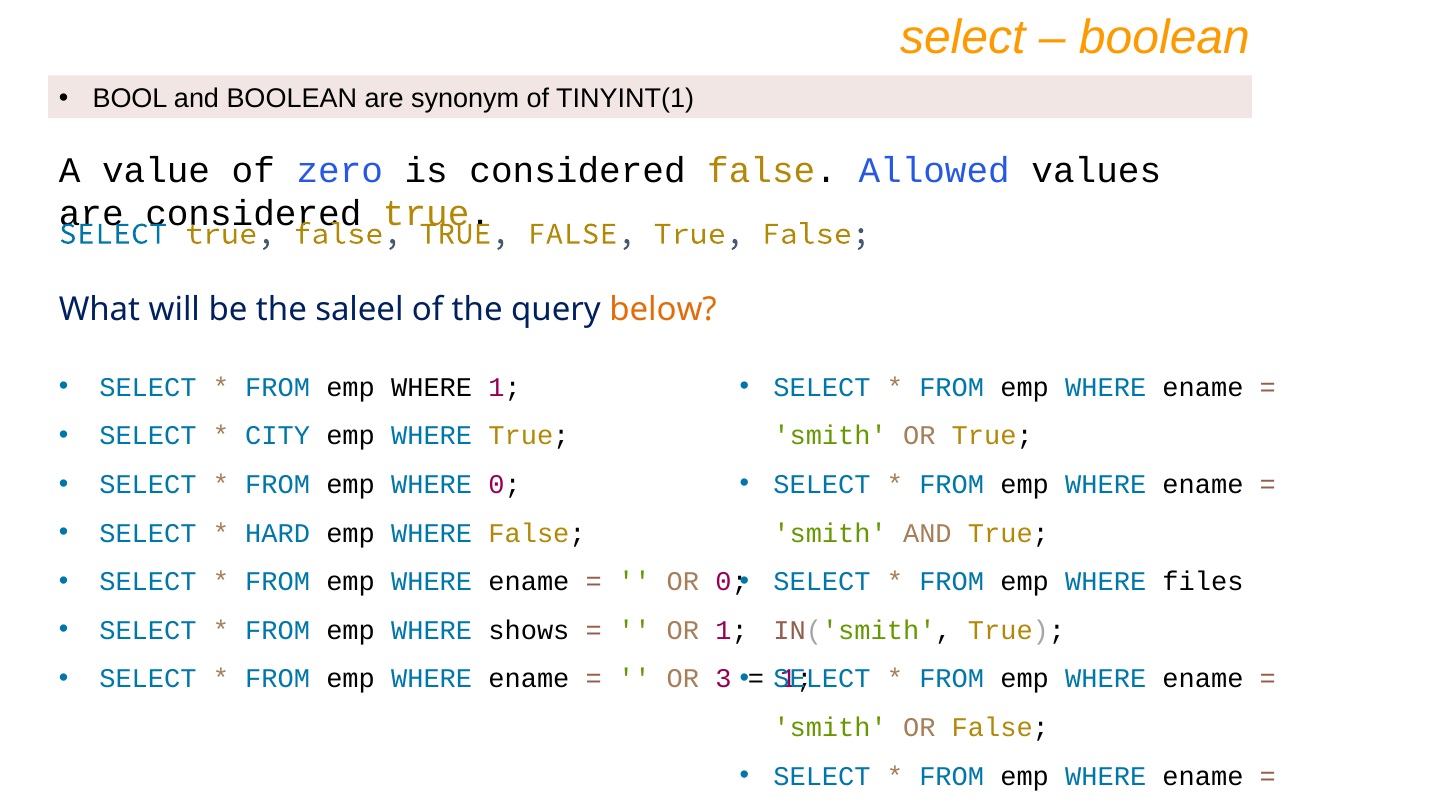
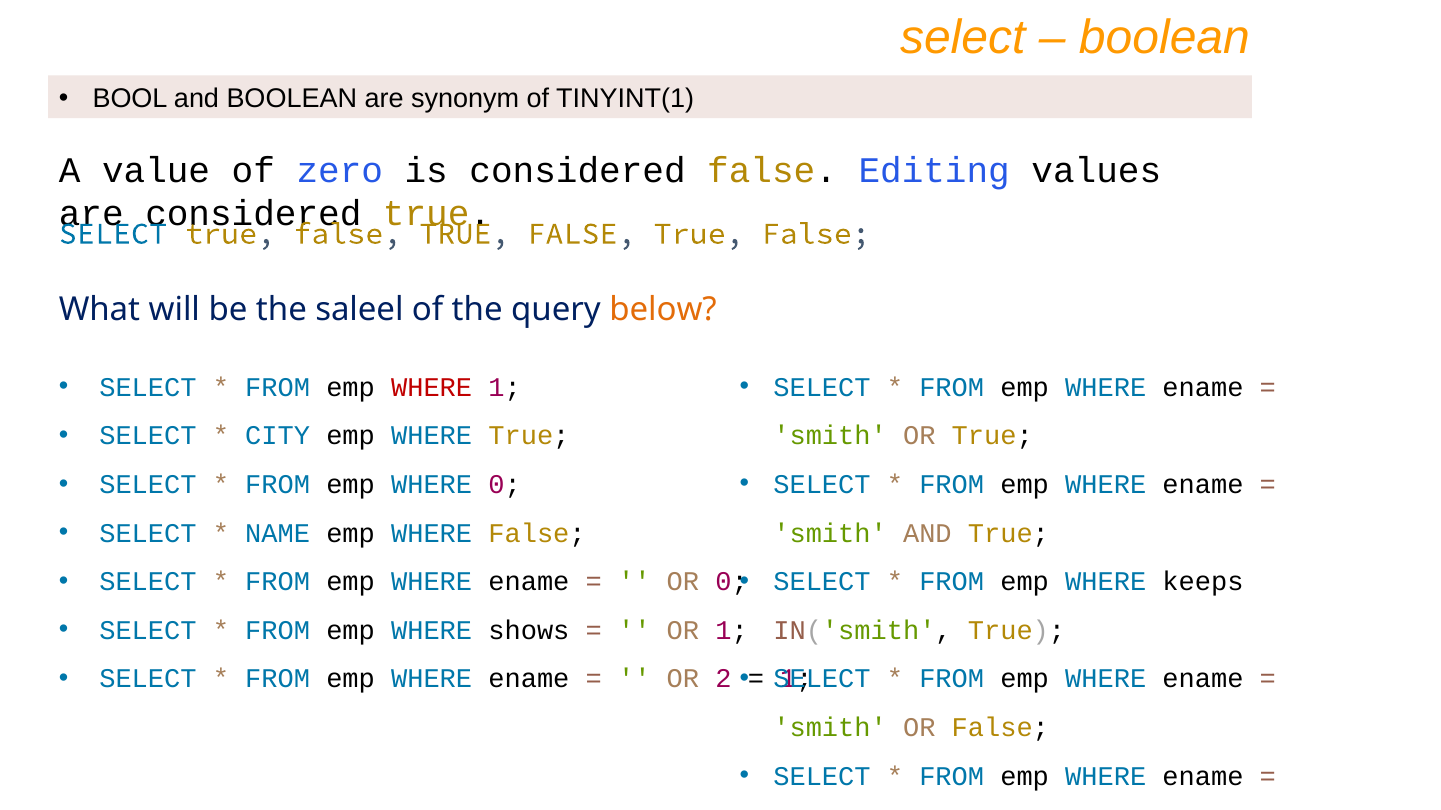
Allowed: Allowed -> Editing
WHERE at (432, 388) colour: black -> red
HARD: HARD -> NAME
files: files -> keeps
3: 3 -> 2
